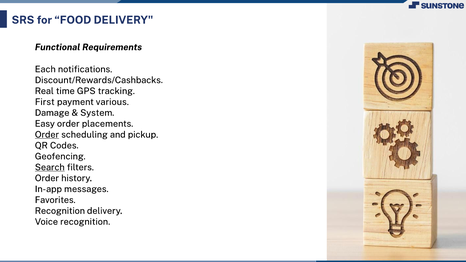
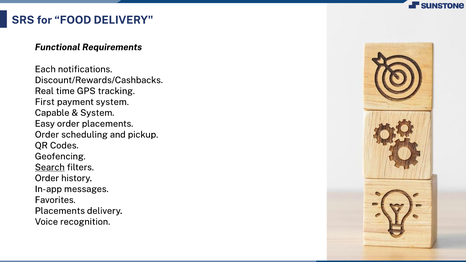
payment various: various -> system
Damage: Damage -> Capable
Order at (47, 135) underline: present -> none
Recognition at (60, 211): Recognition -> Placements
